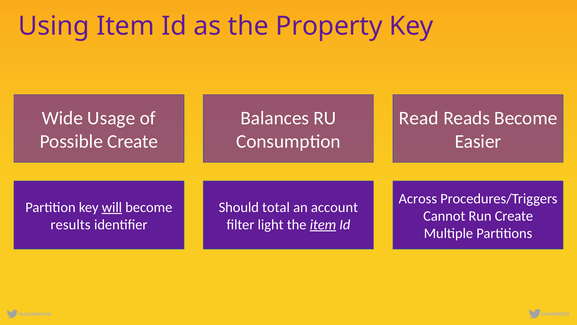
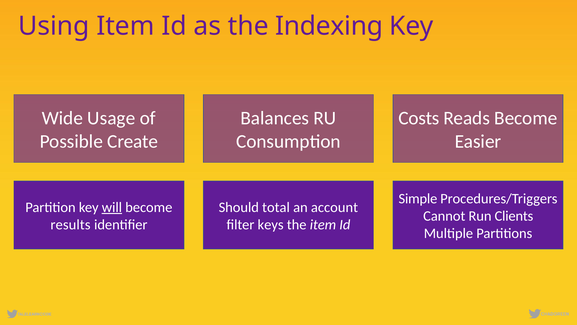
Property: Property -> Indexing
Read: Read -> Costs
Across: Across -> Simple
Run Create: Create -> Clients
light: light -> keys
item at (323, 224) underline: present -> none
